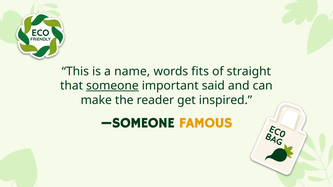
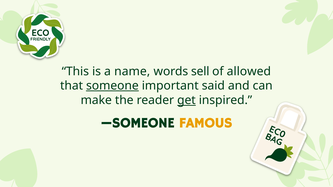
fits: fits -> sell
straight: straight -> allowed
get underline: none -> present
